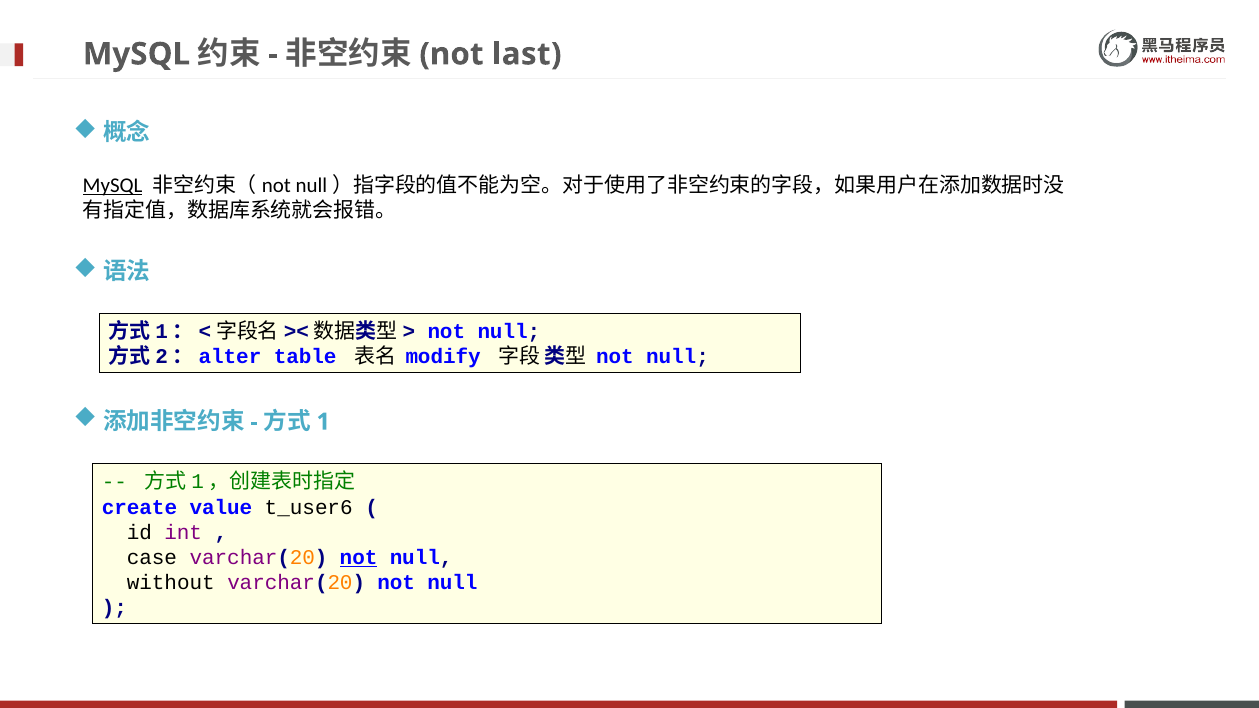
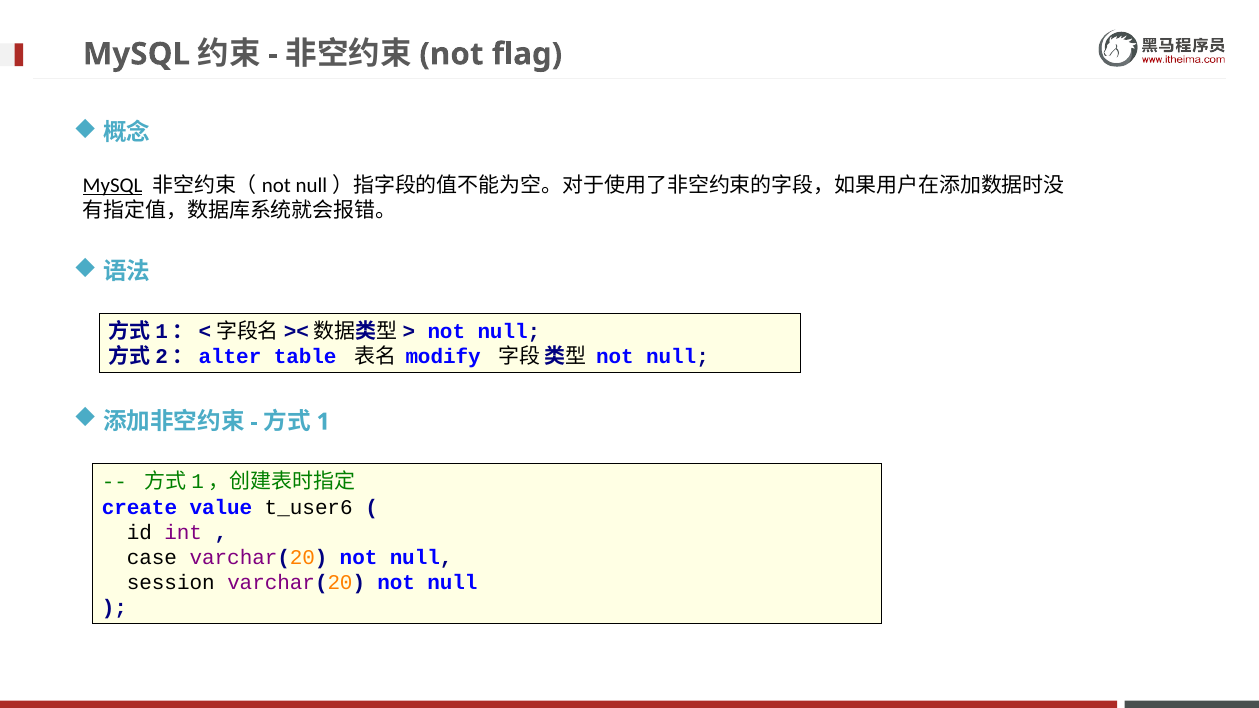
last: last -> flag
not at (359, 558) underline: present -> none
without: without -> session
